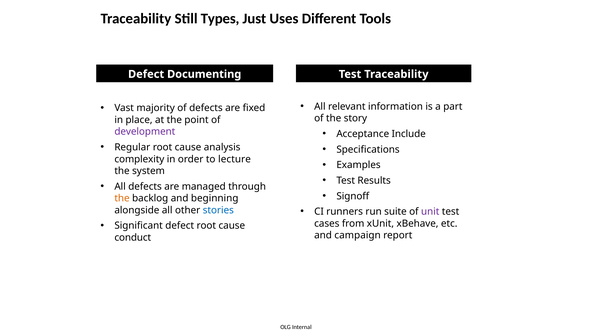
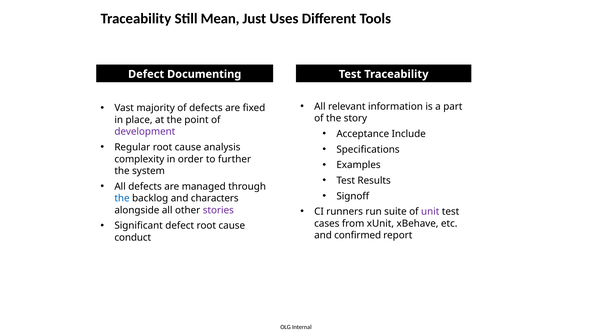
Types: Types -> Mean
lecture: lecture -> further
the at (122, 198) colour: orange -> blue
beginning: beginning -> characters
stories colour: blue -> purple
campaign: campaign -> confirmed
